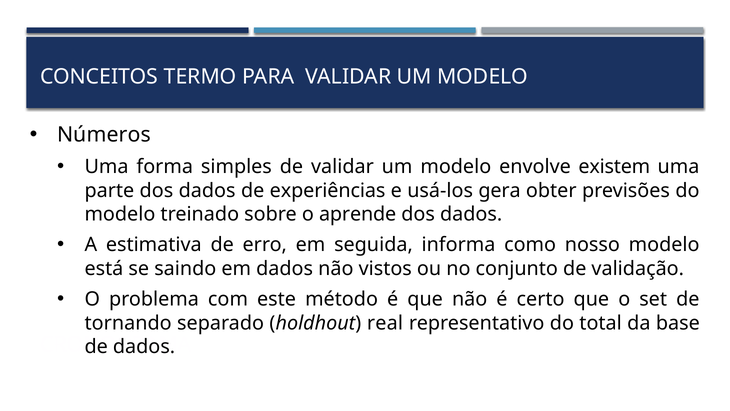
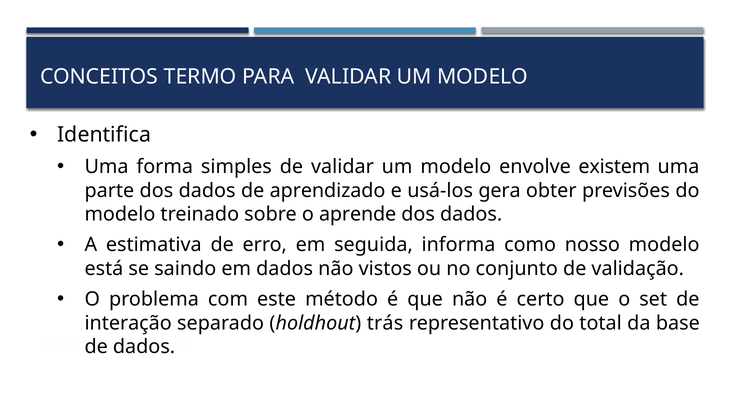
Números: Números -> Identifica
experiências: experiências -> aprendizado
tornando: tornando -> interação
real: real -> trás
